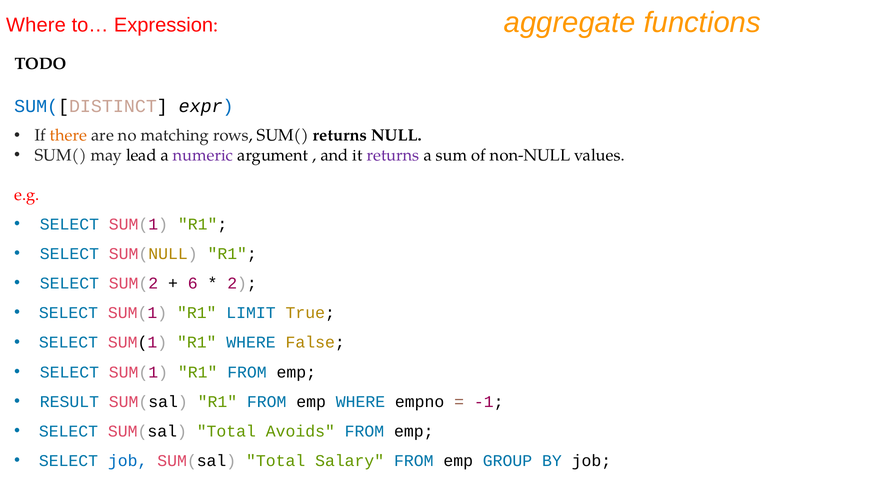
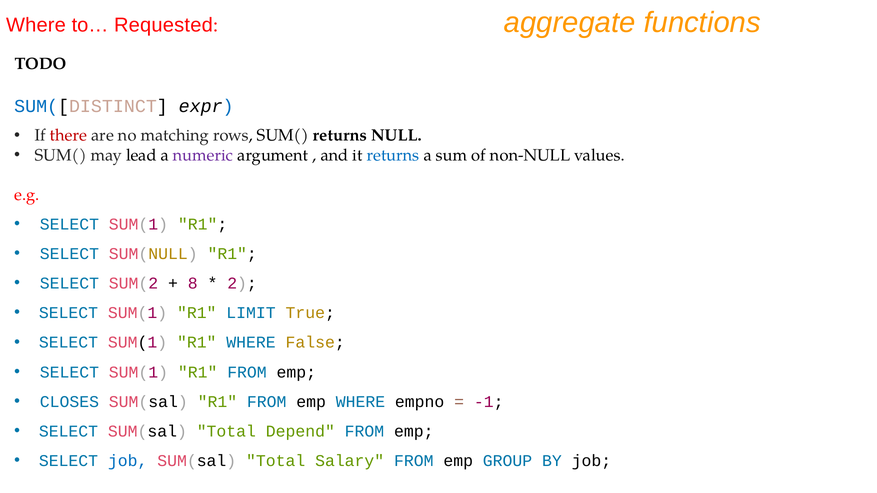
Expression: Expression -> Requested
there colour: orange -> red
returns at (393, 155) colour: purple -> blue
6: 6 -> 8
RESULT: RESULT -> CLOSES
Avoids: Avoids -> Depend
